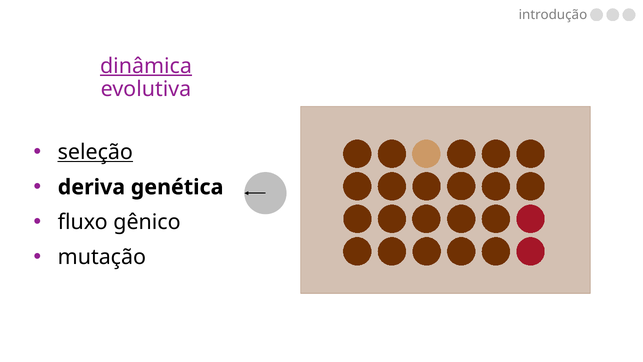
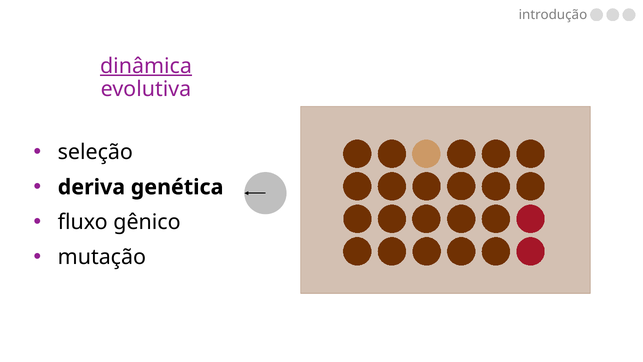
seleção underline: present -> none
